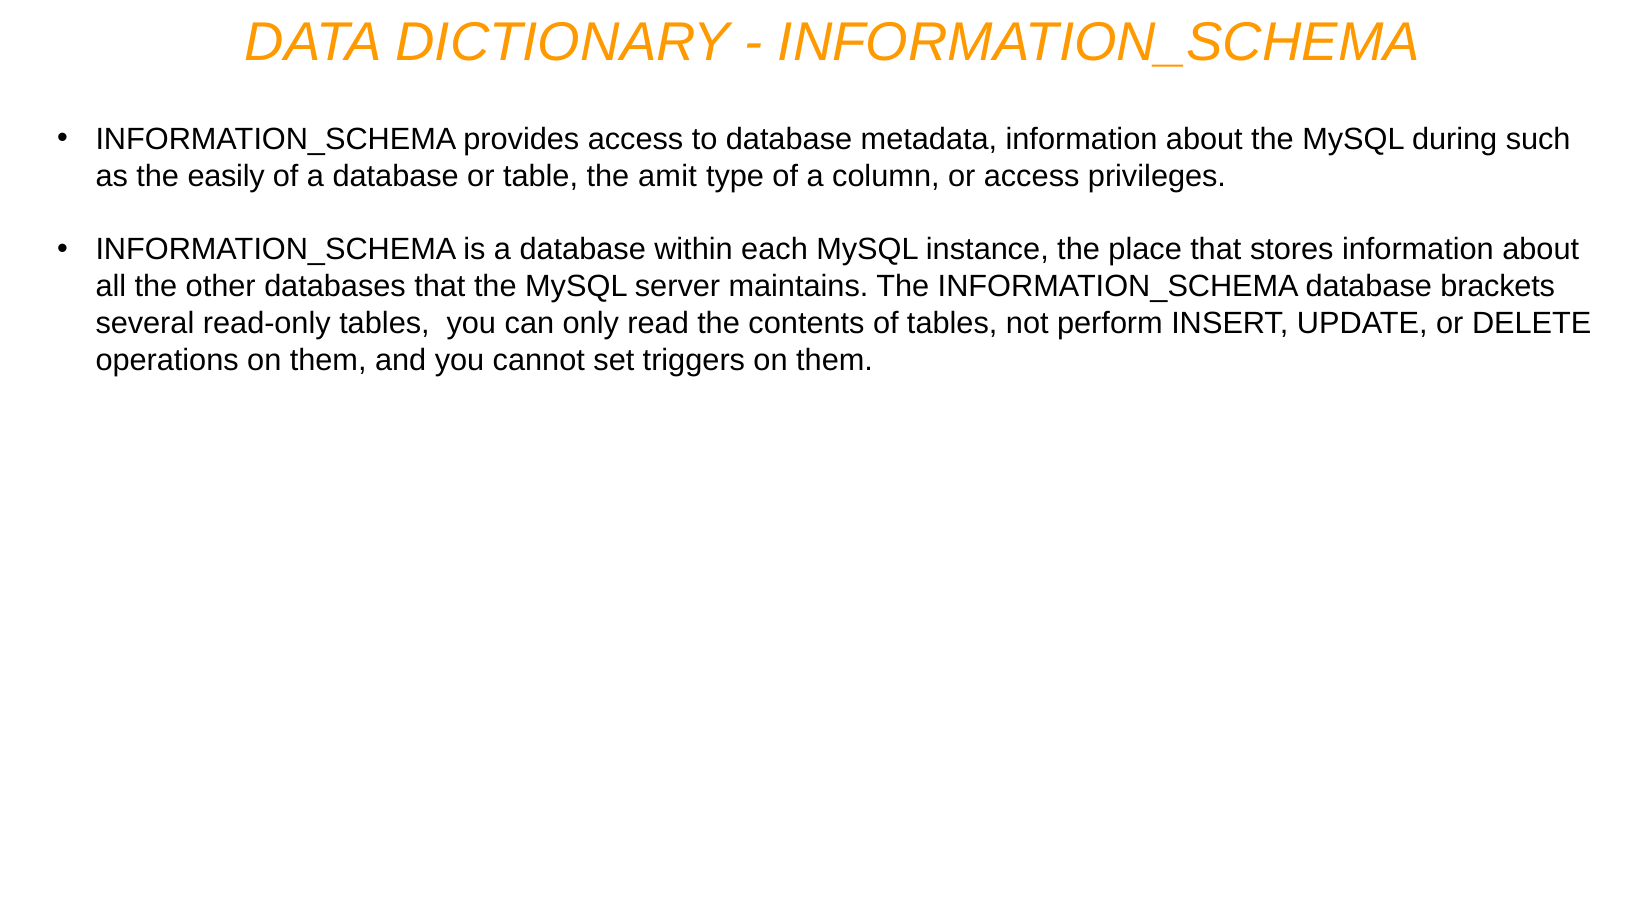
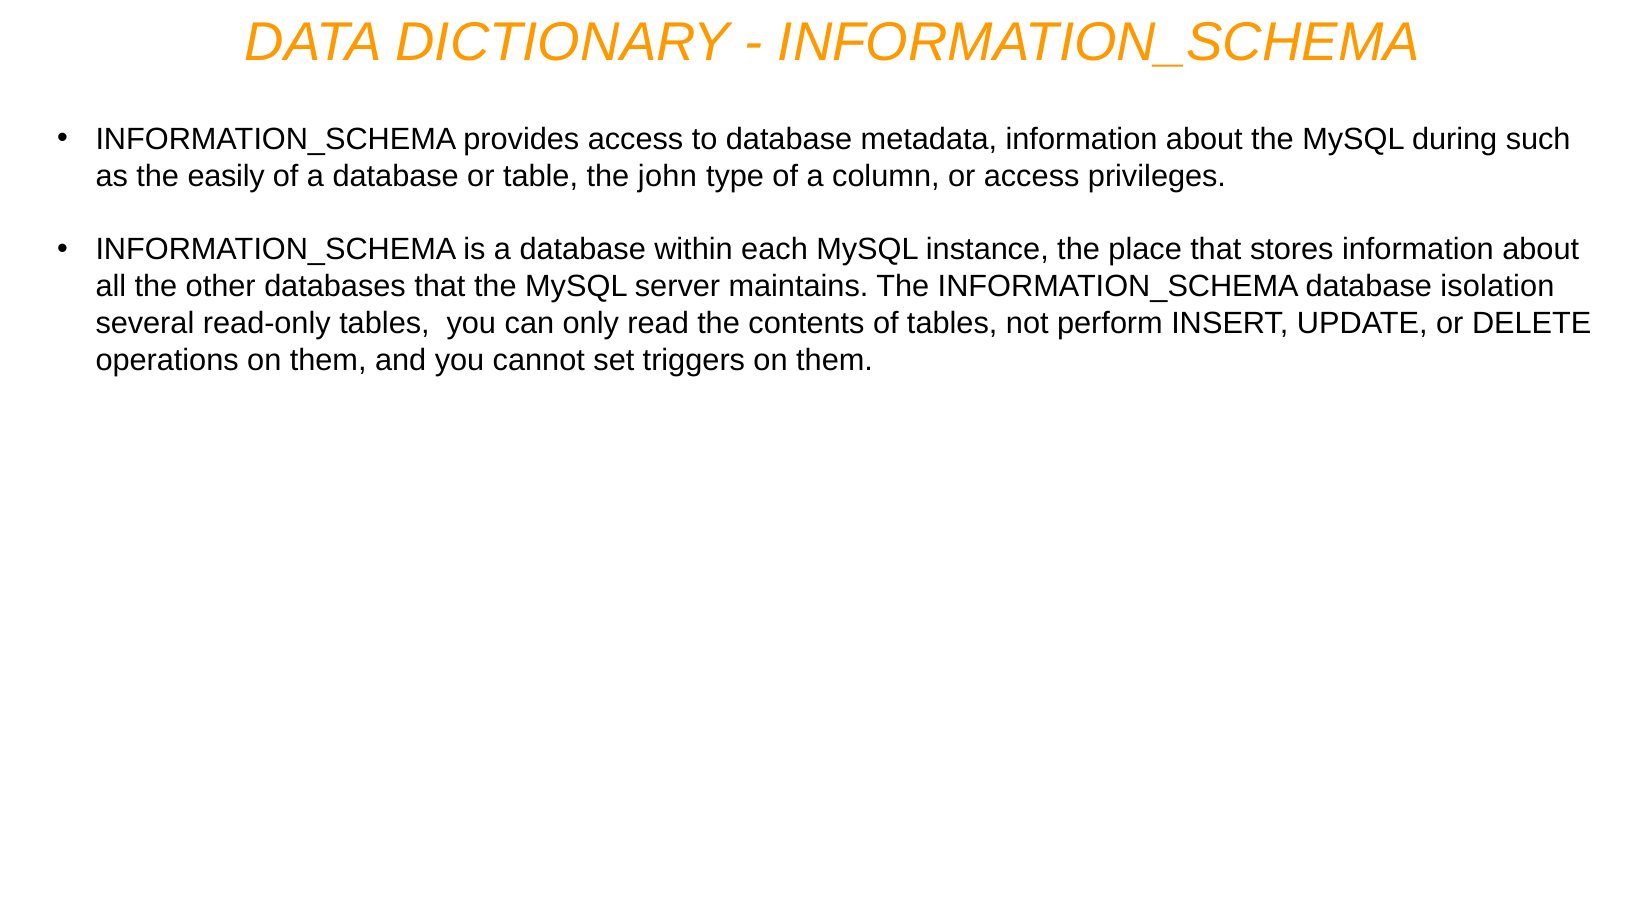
amit: amit -> john
brackets: brackets -> isolation
